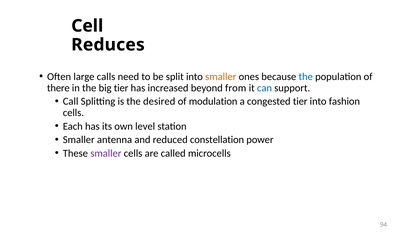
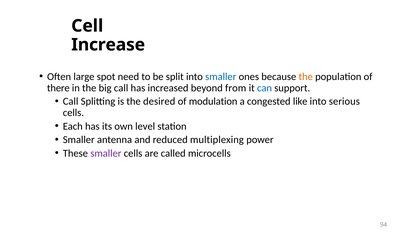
Reduces: Reduces -> Increase
calls: calls -> spot
smaller at (221, 77) colour: orange -> blue
the at (306, 77) colour: blue -> orange
big tier: tier -> call
congested tier: tier -> like
fashion: fashion -> serious
constellation: constellation -> multiplexing
